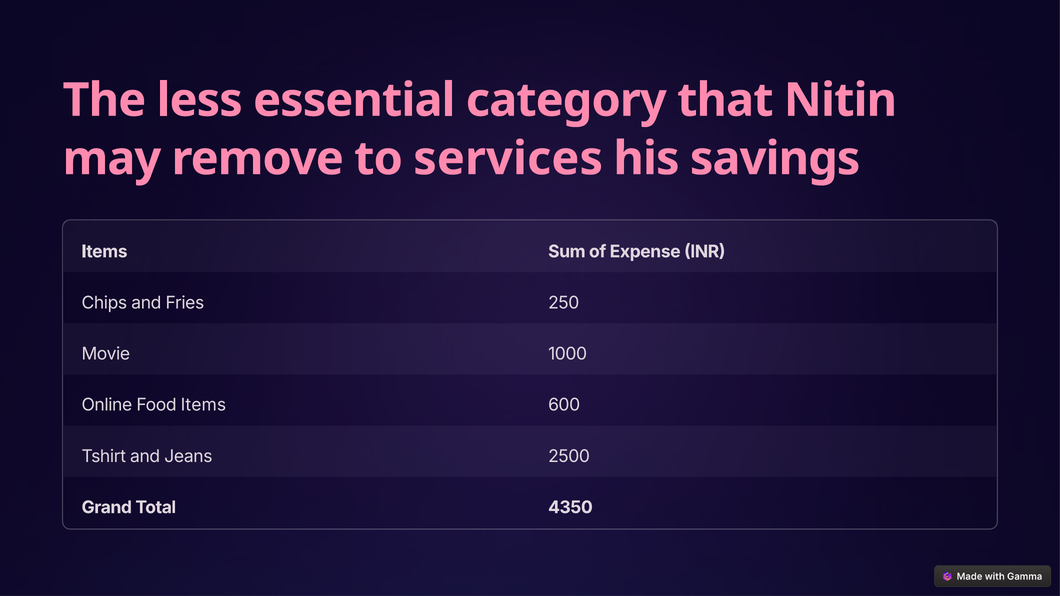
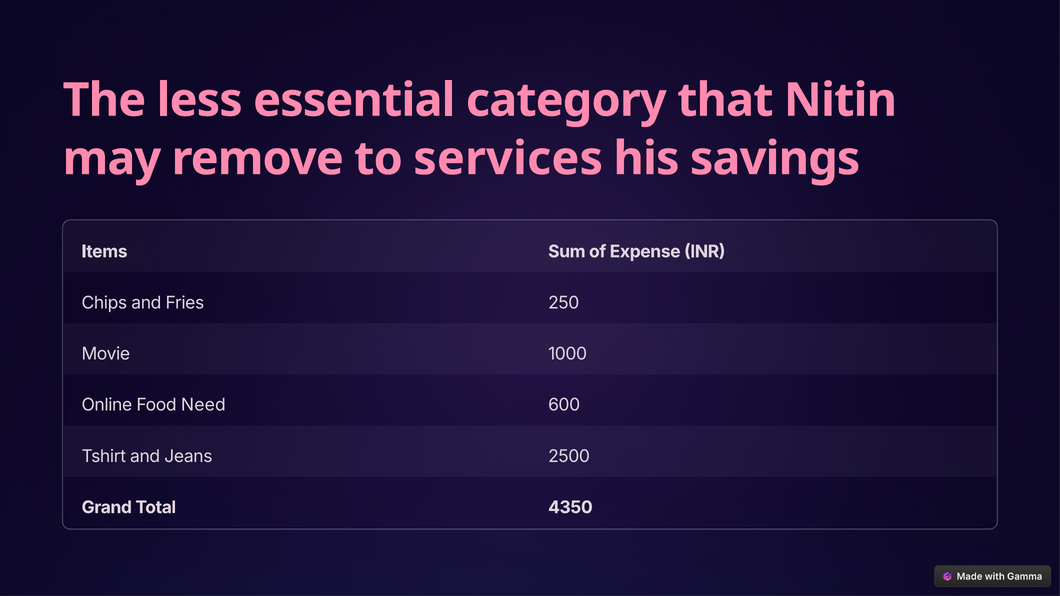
Food Items: Items -> Need
